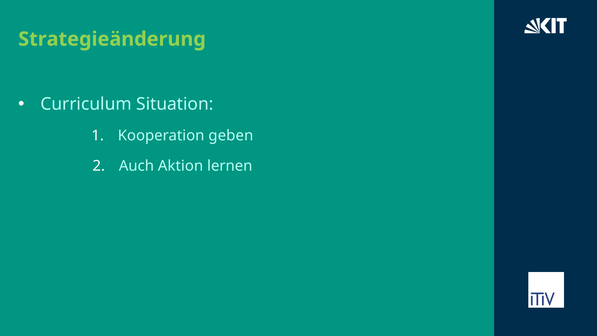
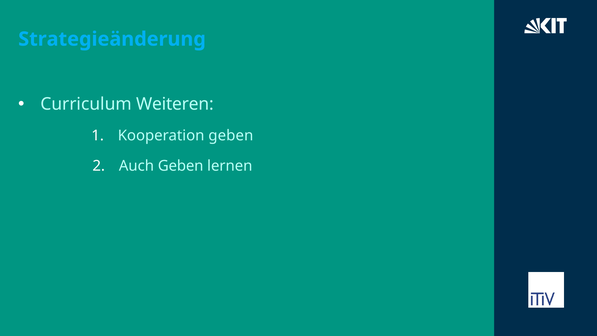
Strategieänderung colour: light green -> light blue
Situation: Situation -> Weiteren
Auch Aktion: Aktion -> Geben
